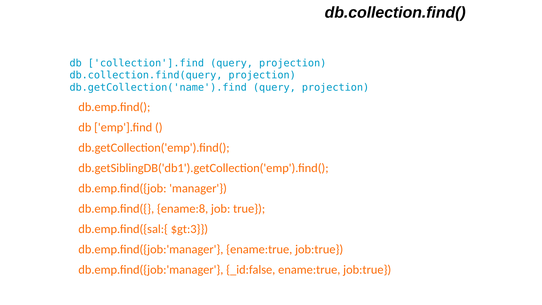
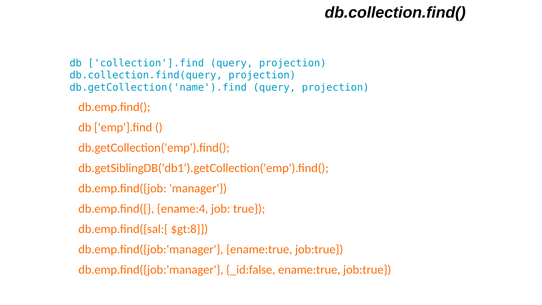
ename:8: ename:8 -> ename:4
$gt:3: $gt:3 -> $gt:8
